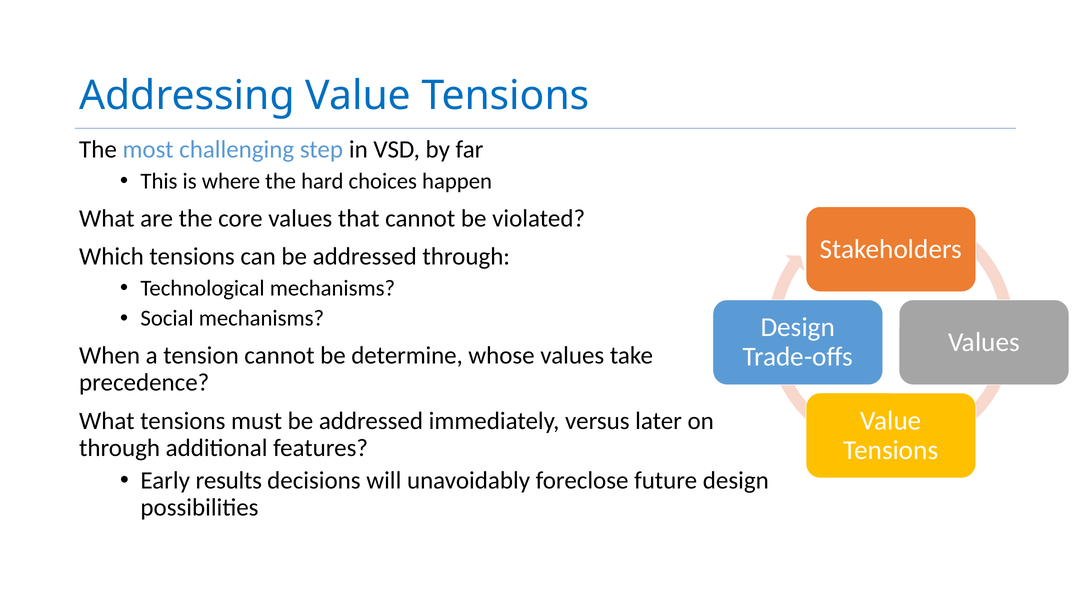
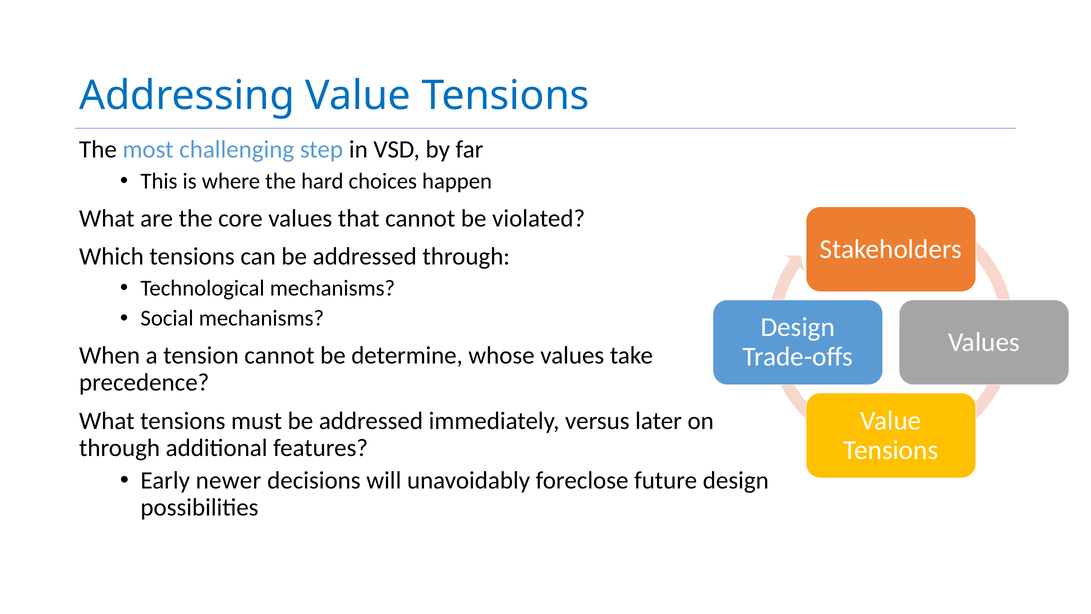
results: results -> newer
